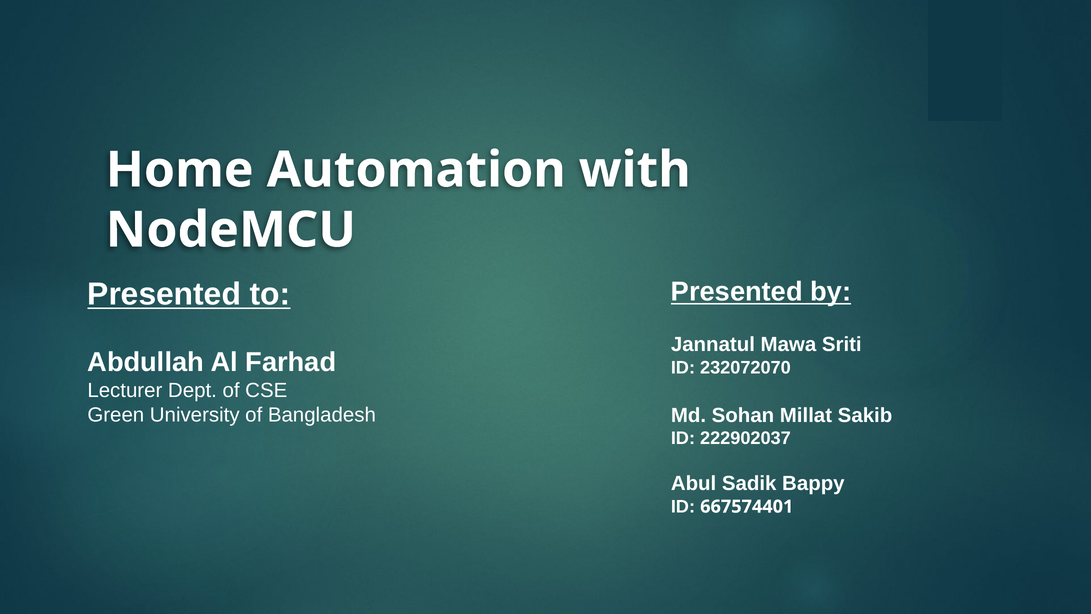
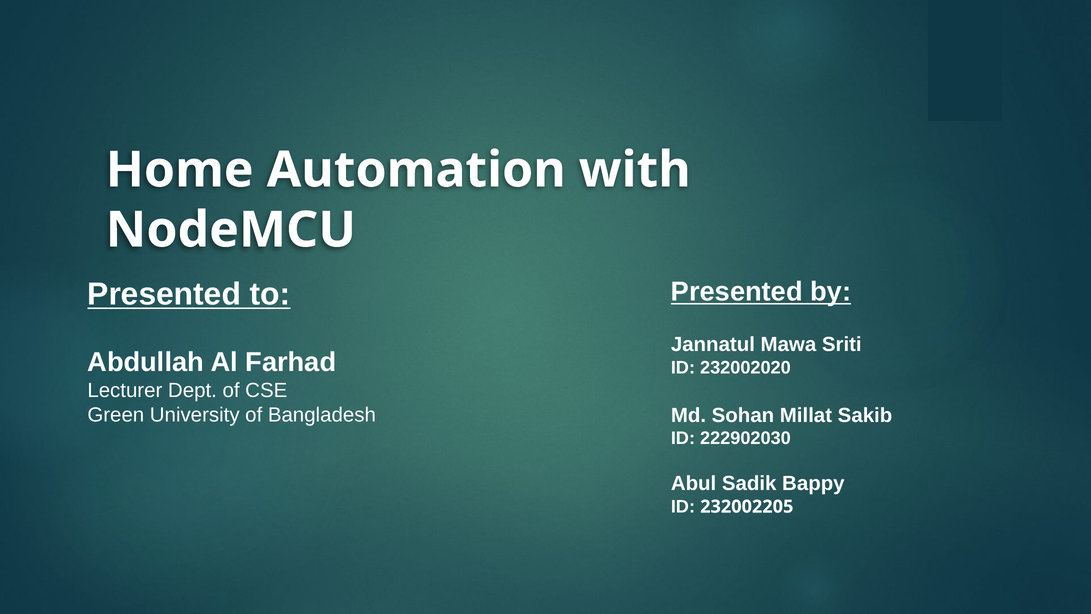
232072070: 232072070 -> 232002020
222902037: 222902037 -> 222902030
667574401: 667574401 -> 232002205
